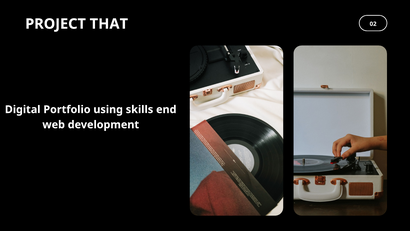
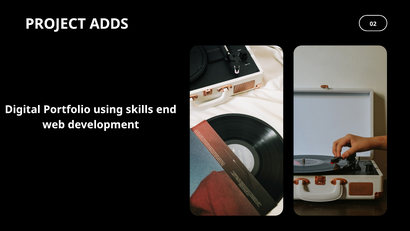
THAT: THAT -> ADDS
